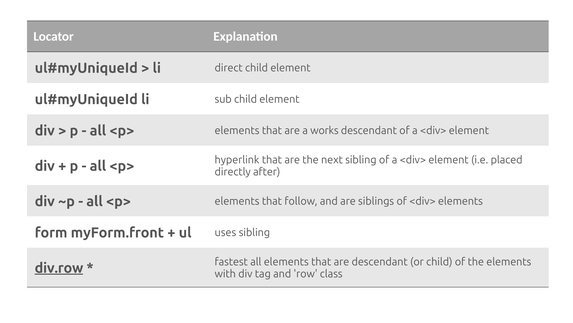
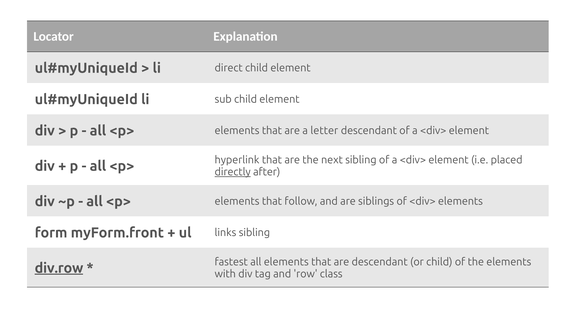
works: works -> letter
directly underline: none -> present
uses: uses -> links
